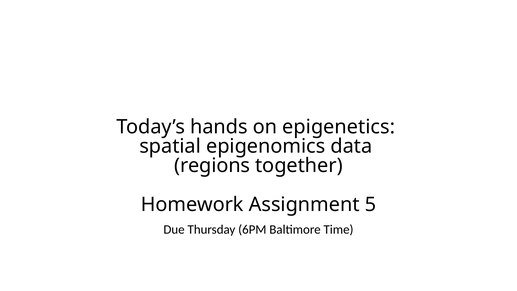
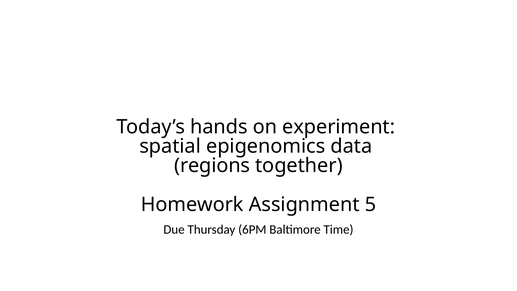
epigenetics: epigenetics -> experiment
